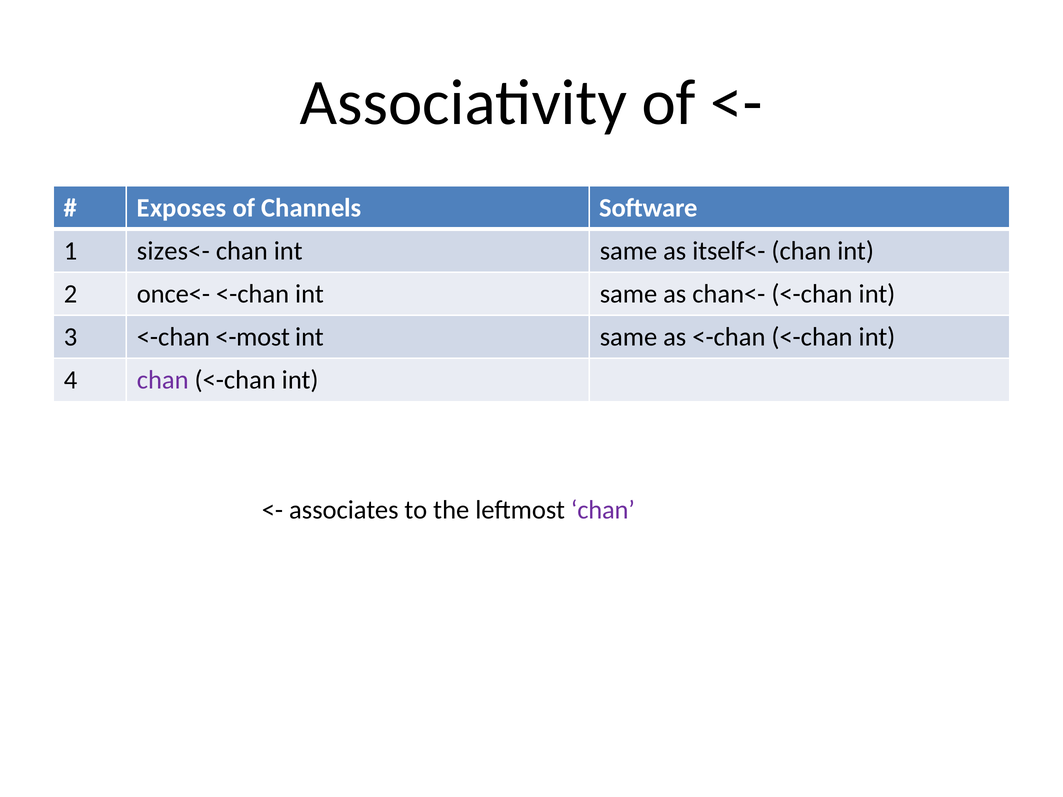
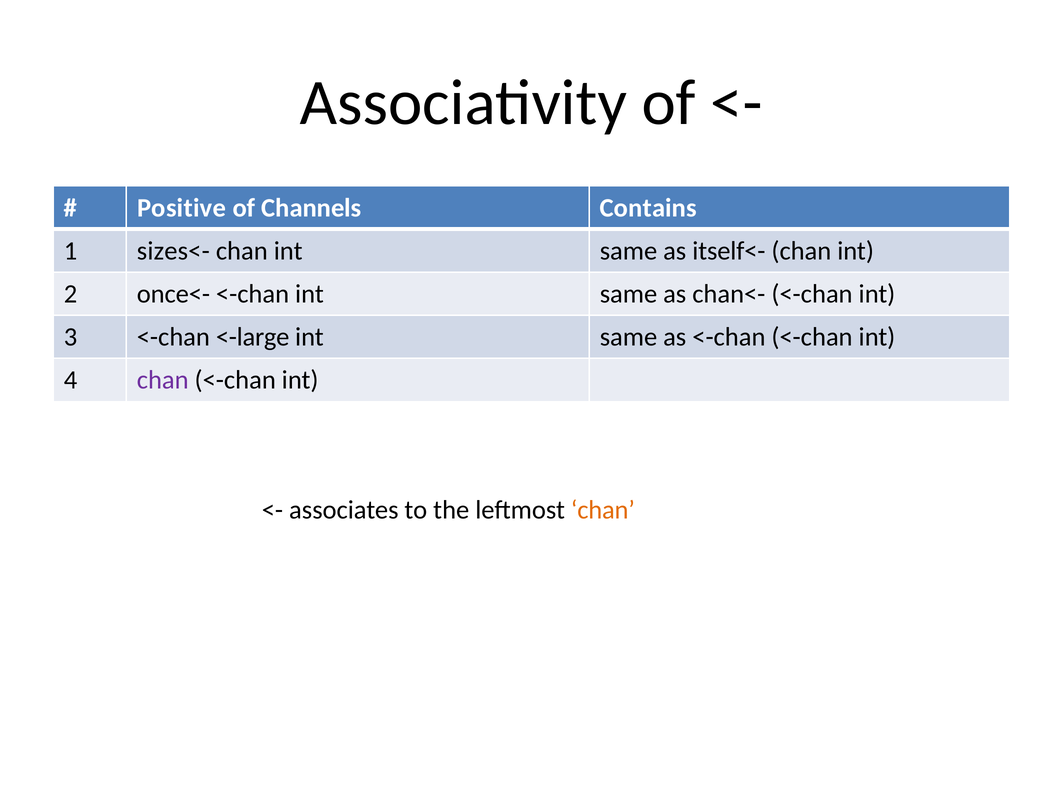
Exposes: Exposes -> Positive
Software: Software -> Contains
<-most: <-most -> <-large
chan at (603, 510) colour: purple -> orange
